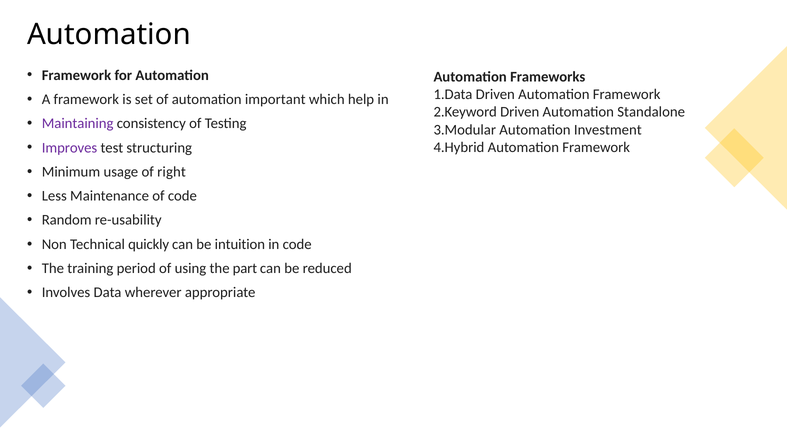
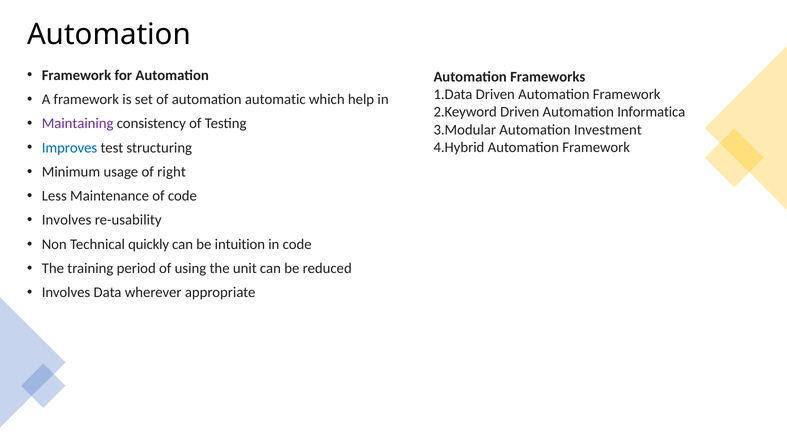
important: important -> automatic
Standalone: Standalone -> Informatica
Improves colour: purple -> blue
Random at (67, 220): Random -> Involves
part: part -> unit
